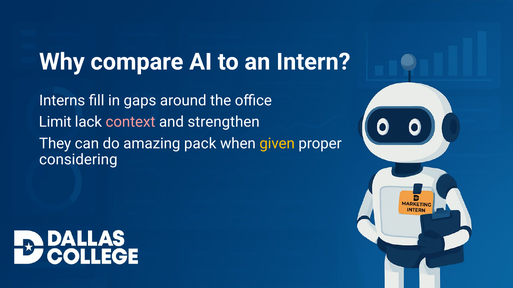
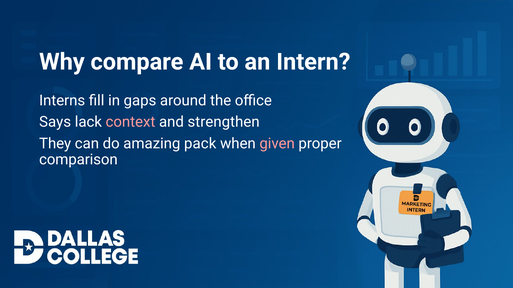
Limit: Limit -> Says
given colour: yellow -> pink
considering: considering -> comparison
